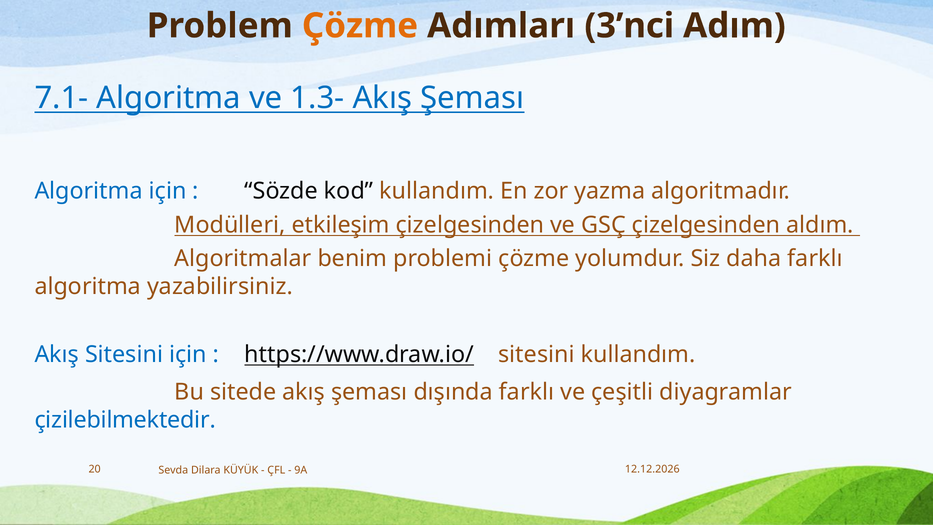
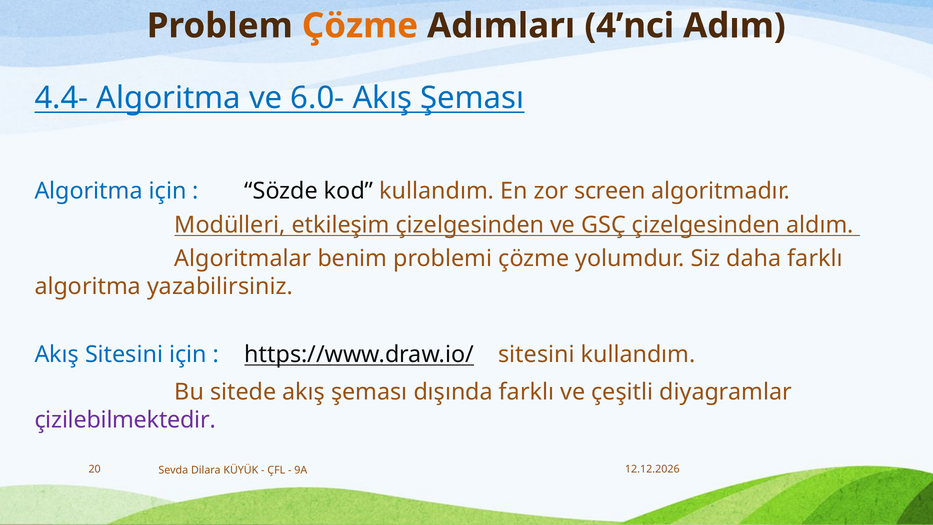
3’nci: 3’nci -> 4’nci
7.1-: 7.1- -> 4.4-
1.3-: 1.3- -> 6.0-
yazma: yazma -> screen
çizilebilmektedir colour: blue -> purple
